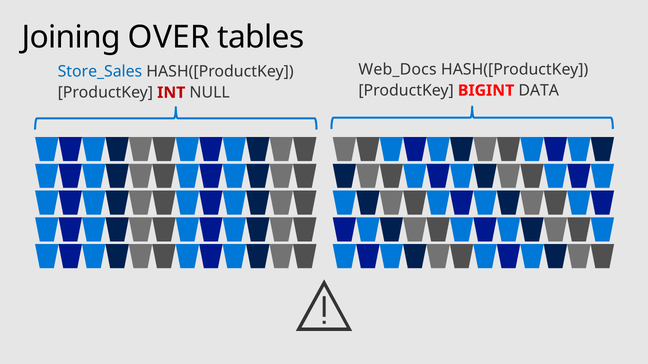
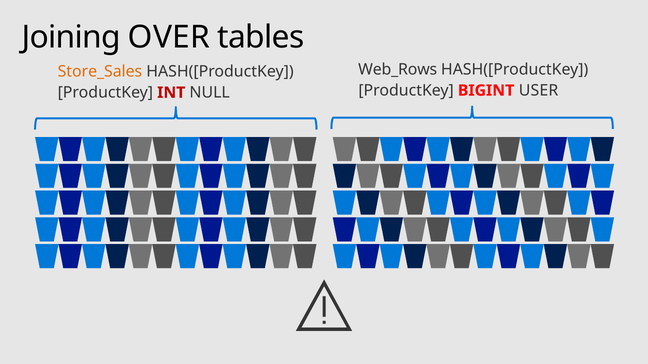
Web_Docs: Web_Docs -> Web_Rows
Store_Sales colour: blue -> orange
DATA: DATA -> USER
